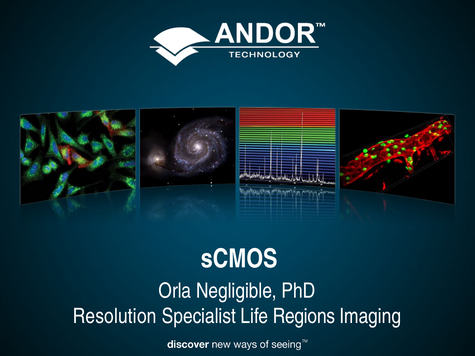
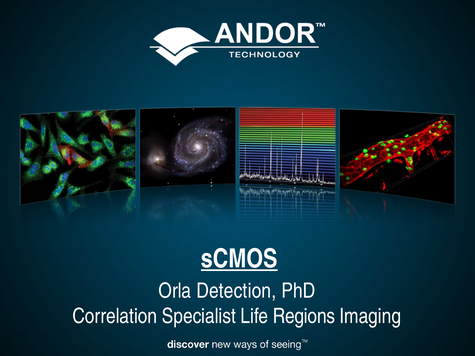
sCMOS underline: none -> present
Negligible: Negligible -> Detection
Resolution: Resolution -> Correlation
